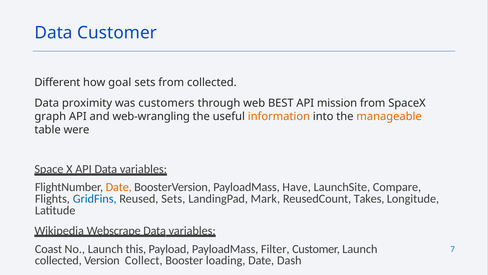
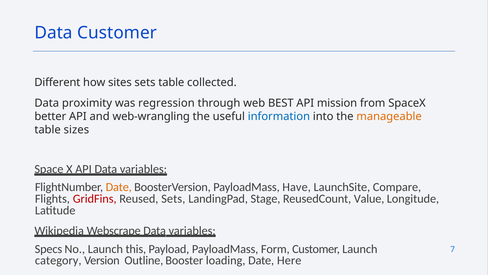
goal: goal -> sites
sets from: from -> table
customers: customers -> regression
graph: graph -> better
information colour: orange -> blue
were: were -> sizes
GridFins colour: blue -> red
Mark: Mark -> Stage
Takes: Takes -> Value
Coast: Coast -> Specs
Filter: Filter -> Form
collected at (58, 260): collected -> category
Collect: Collect -> Outline
Dash: Dash -> Here
